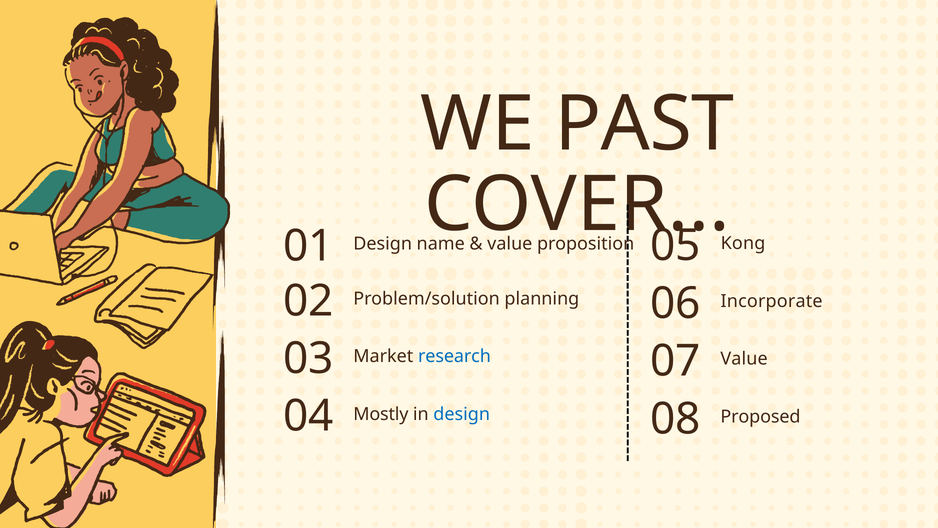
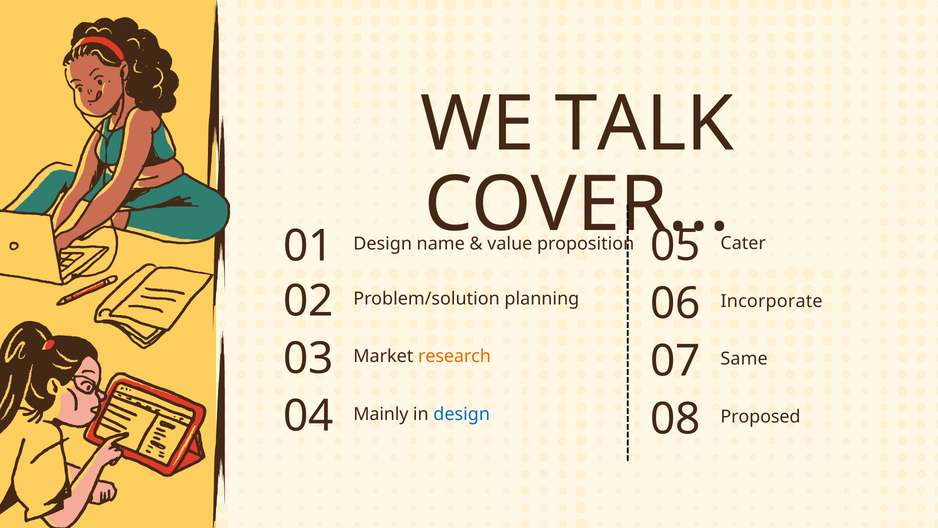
PAST: PAST -> TALK
Kong: Kong -> Cater
research colour: blue -> orange
Value at (744, 359): Value -> Same
Mostly: Mostly -> Mainly
